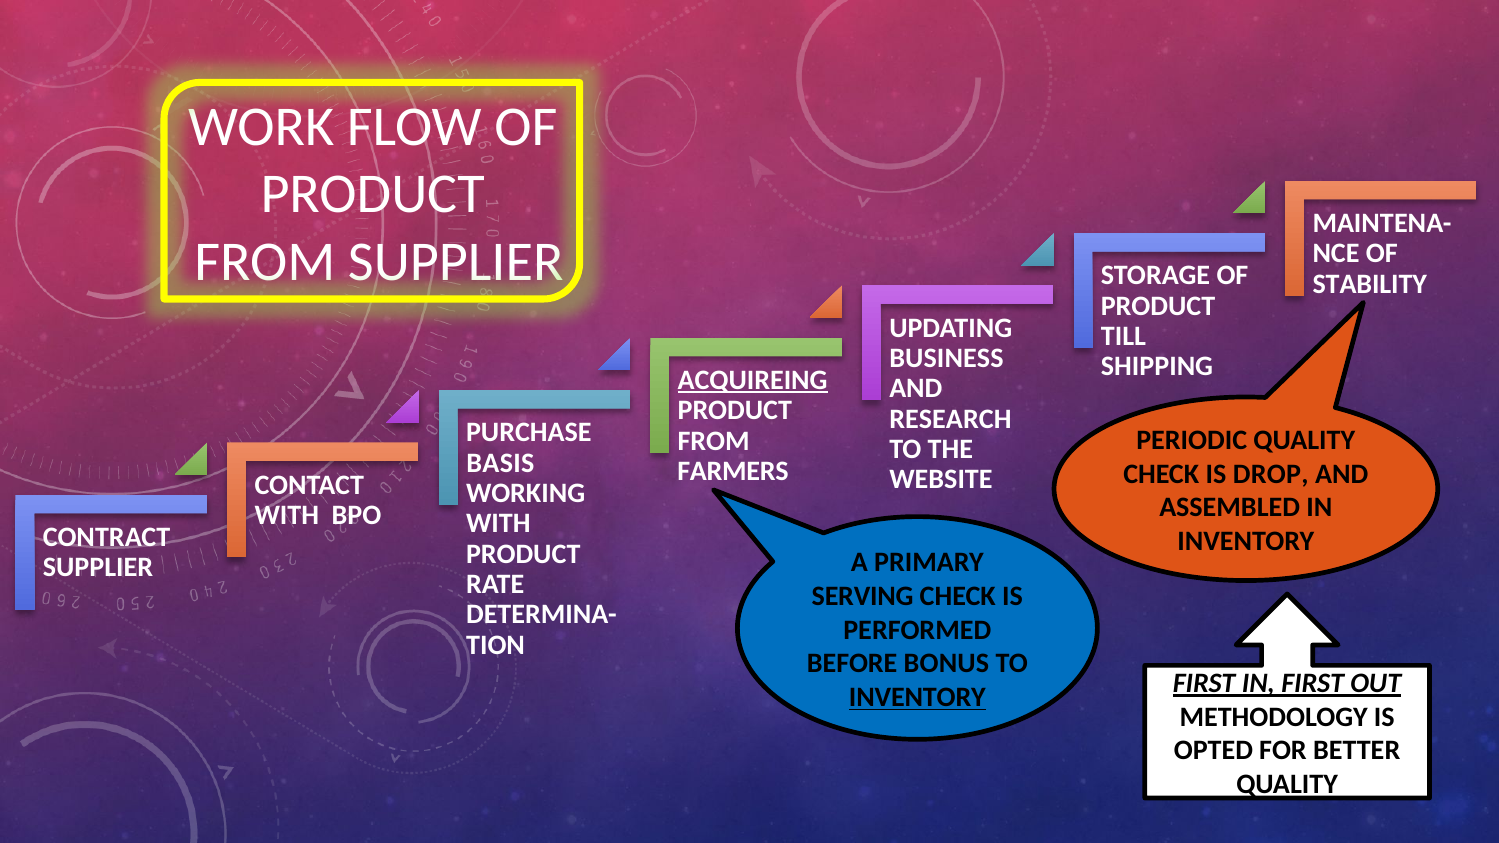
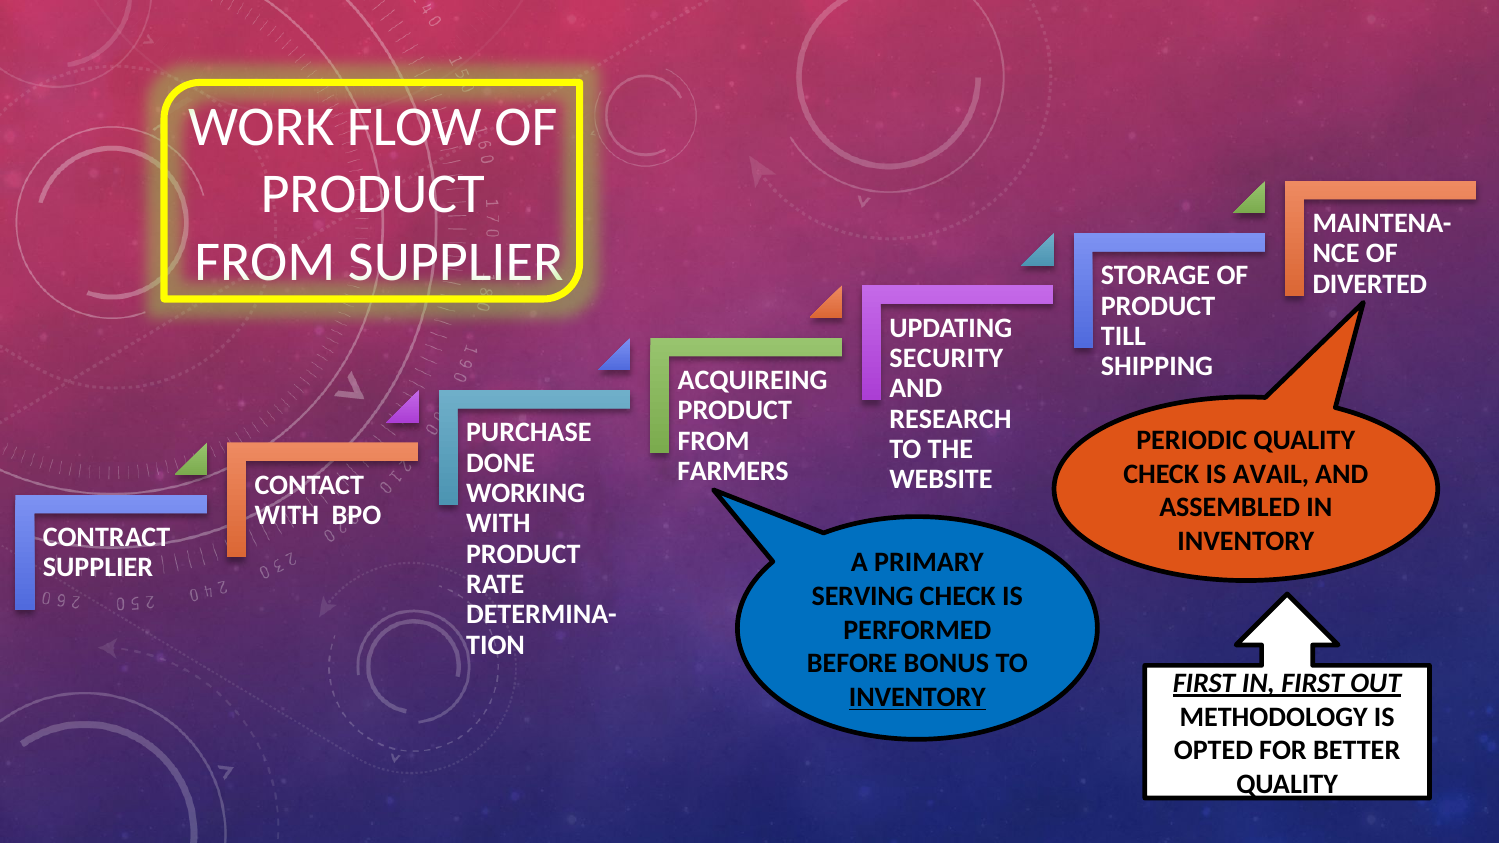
STABILITY: STABILITY -> DIVERTED
BUSINESS: BUSINESS -> SECURITY
ACQUIREING underline: present -> none
BASIS: BASIS -> DONE
DROP: DROP -> AVAIL
